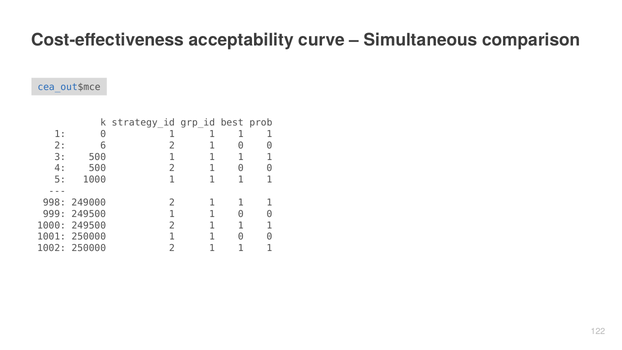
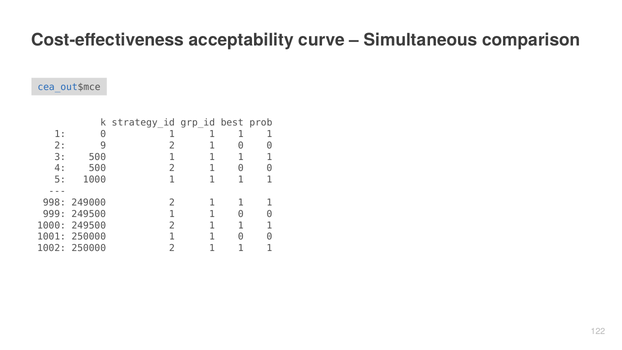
6: 6 -> 9
